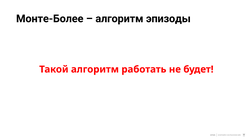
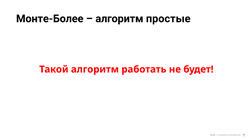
эпизоды: эпизоды -> простые
